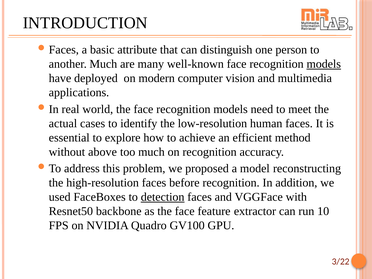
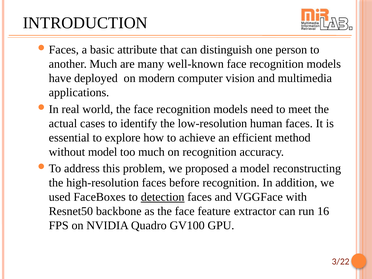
models at (324, 64) underline: present -> none
without above: above -> model
10: 10 -> 16
